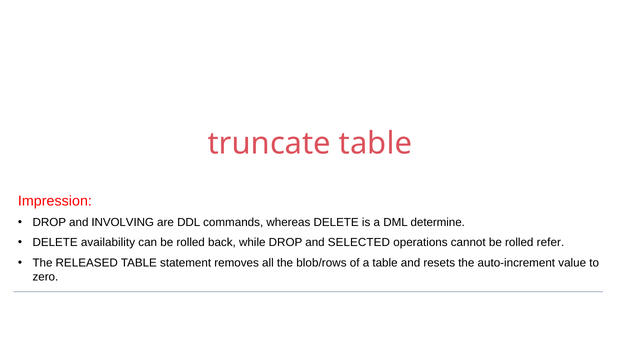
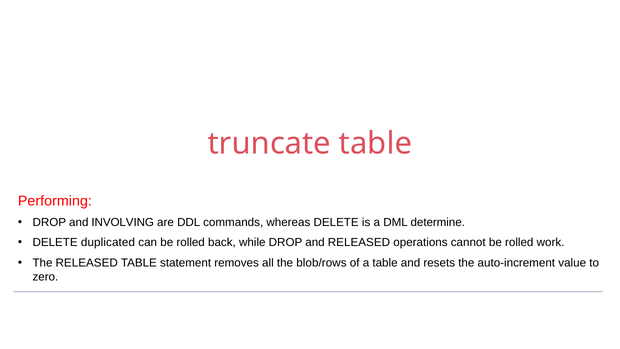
Impression: Impression -> Performing
availability: availability -> duplicated
and SELECTED: SELECTED -> RELEASED
refer: refer -> work
